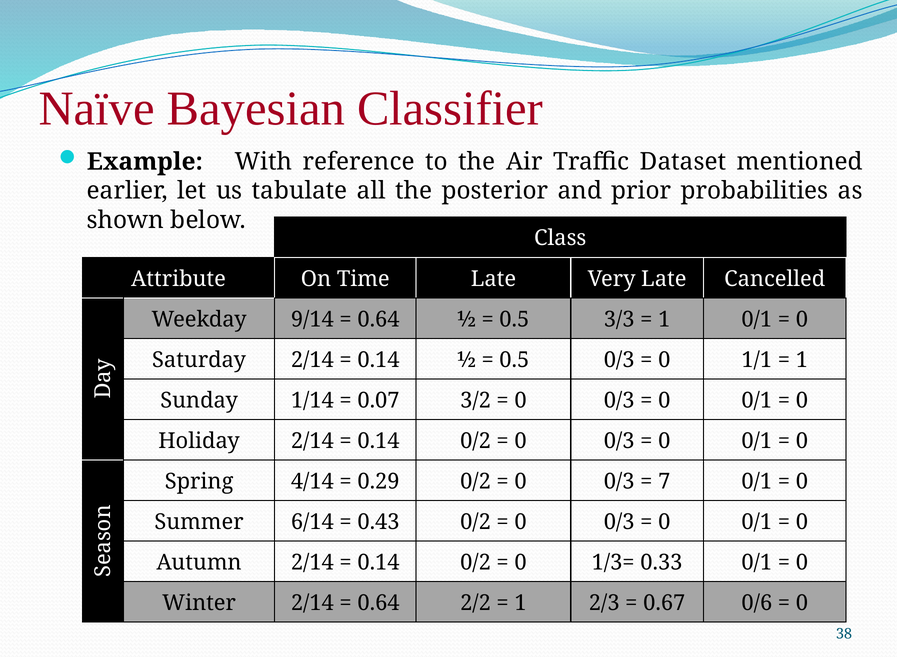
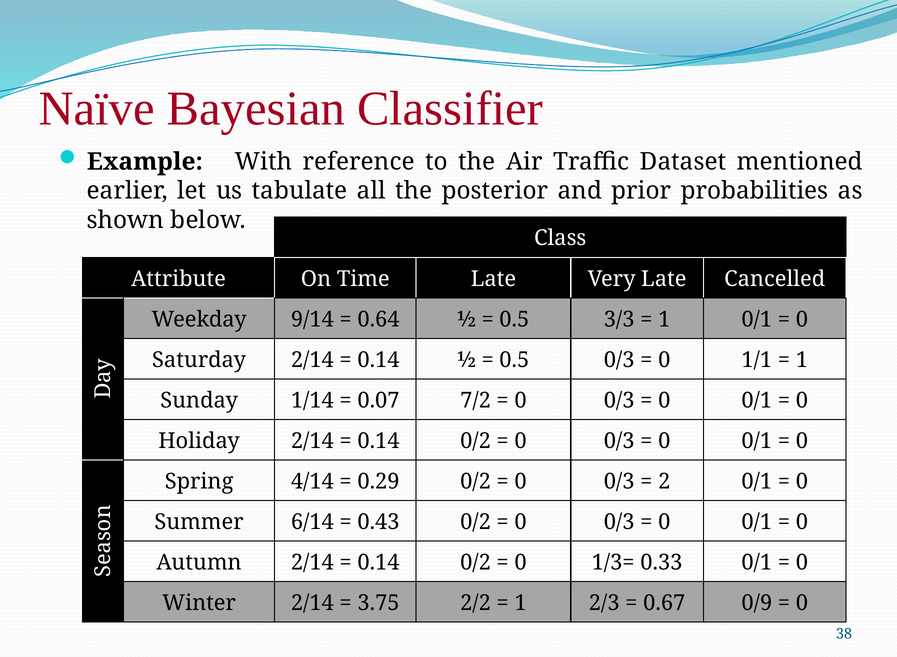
3/2: 3/2 -> 7/2
7: 7 -> 2
0.64 at (379, 603): 0.64 -> 3.75
0/6: 0/6 -> 0/9
